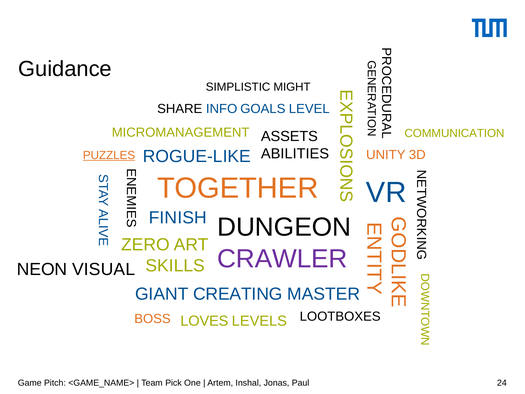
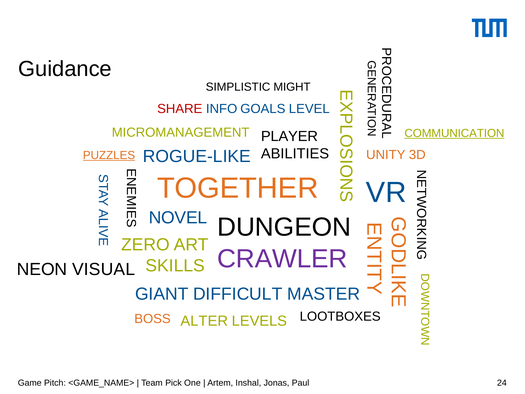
SHARE colour: black -> red
COMMUNICATION underline: none -> present
ASSETS: ASSETS -> PLAYER
FINISH: FINISH -> NOVEL
CREATING: CREATING -> DIFFICULT
LOVES: LOVES -> ALTER
